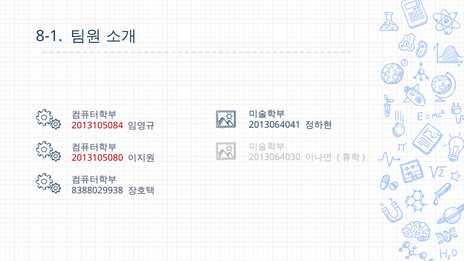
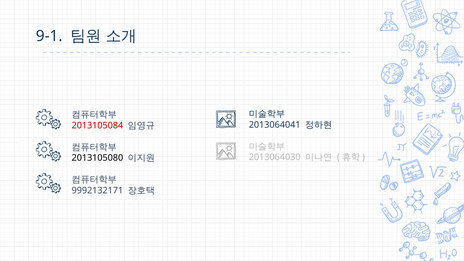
8-1: 8-1 -> 9-1
2013105080 colour: red -> black
8388029938: 8388029938 -> 9992132171
